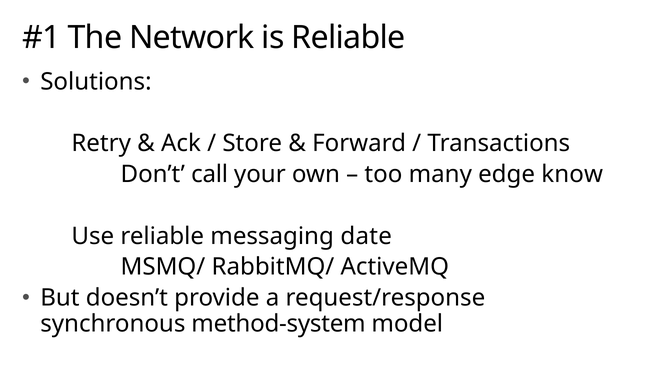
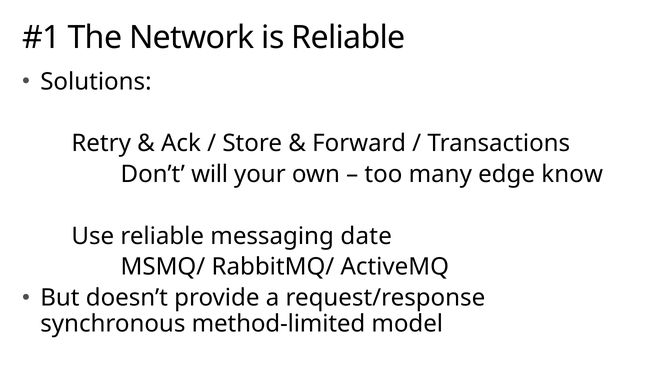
call: call -> will
method-system: method-system -> method-limited
